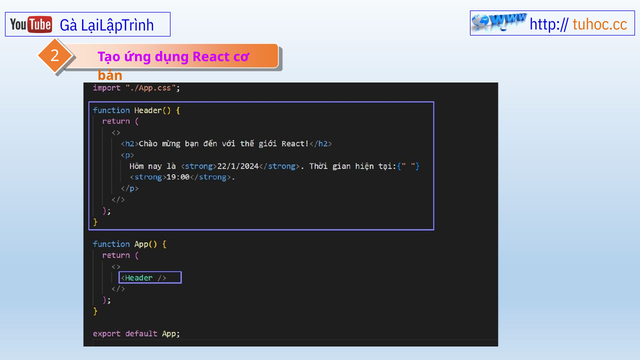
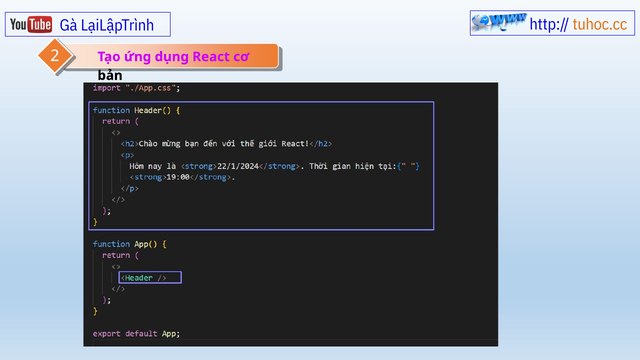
bản colour: orange -> black
